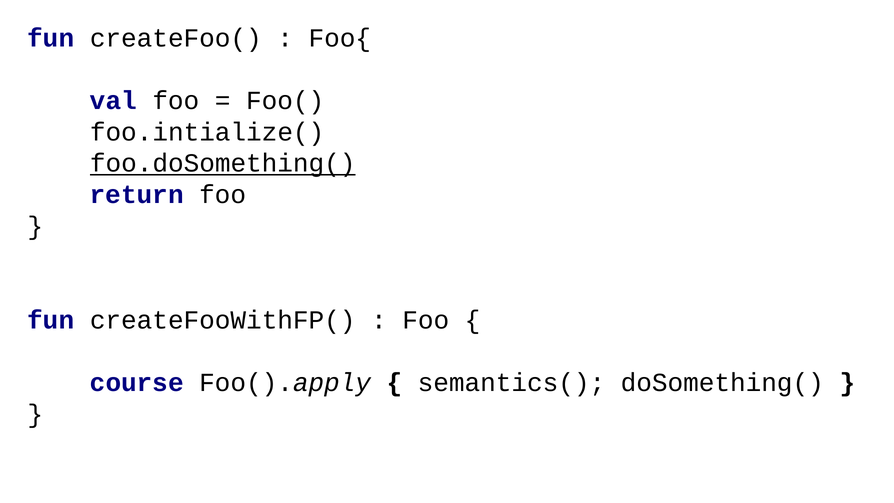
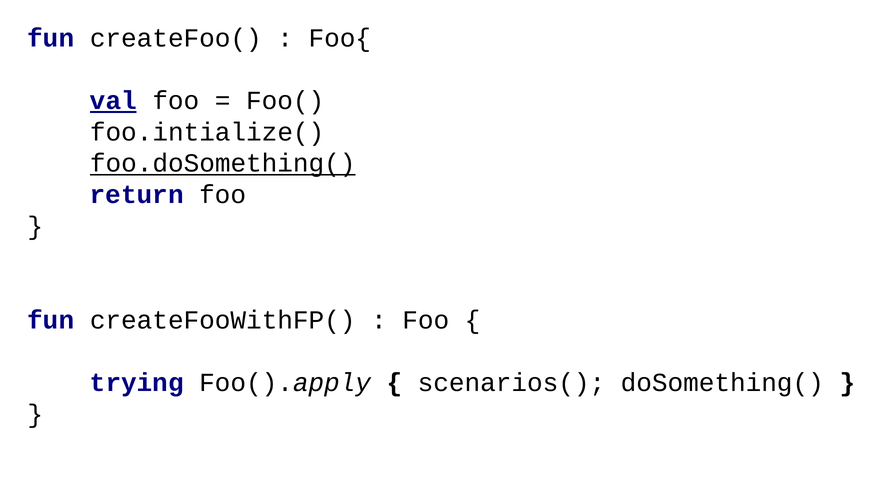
val underline: none -> present
course: course -> trying
semantics(: semantics( -> scenarios(
